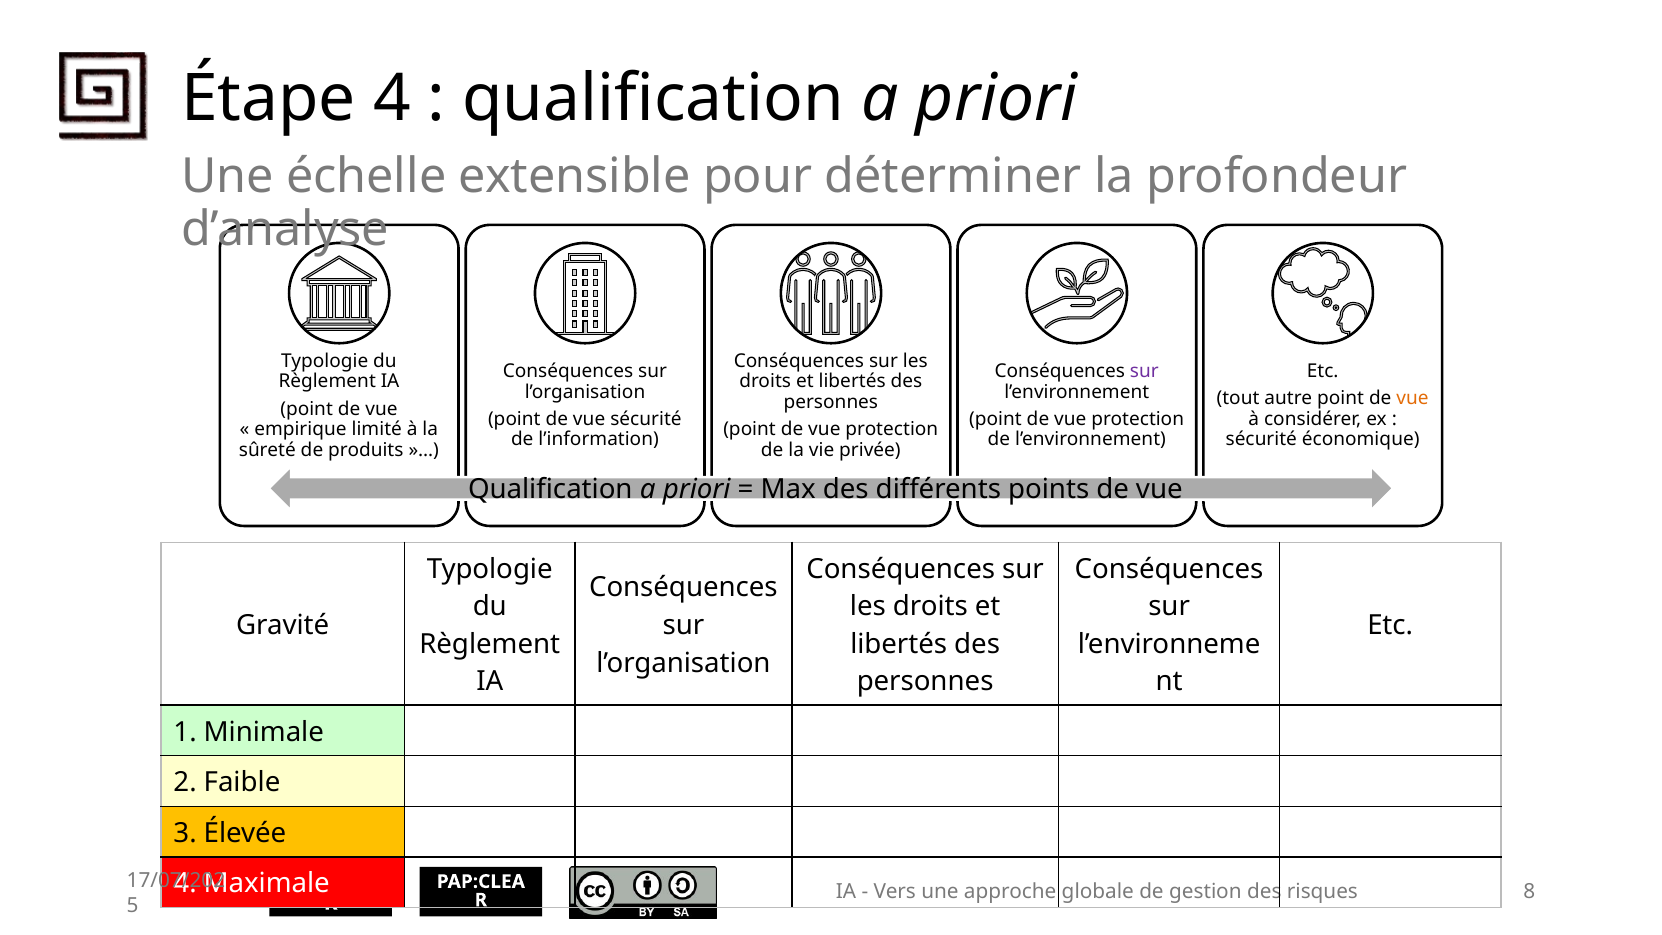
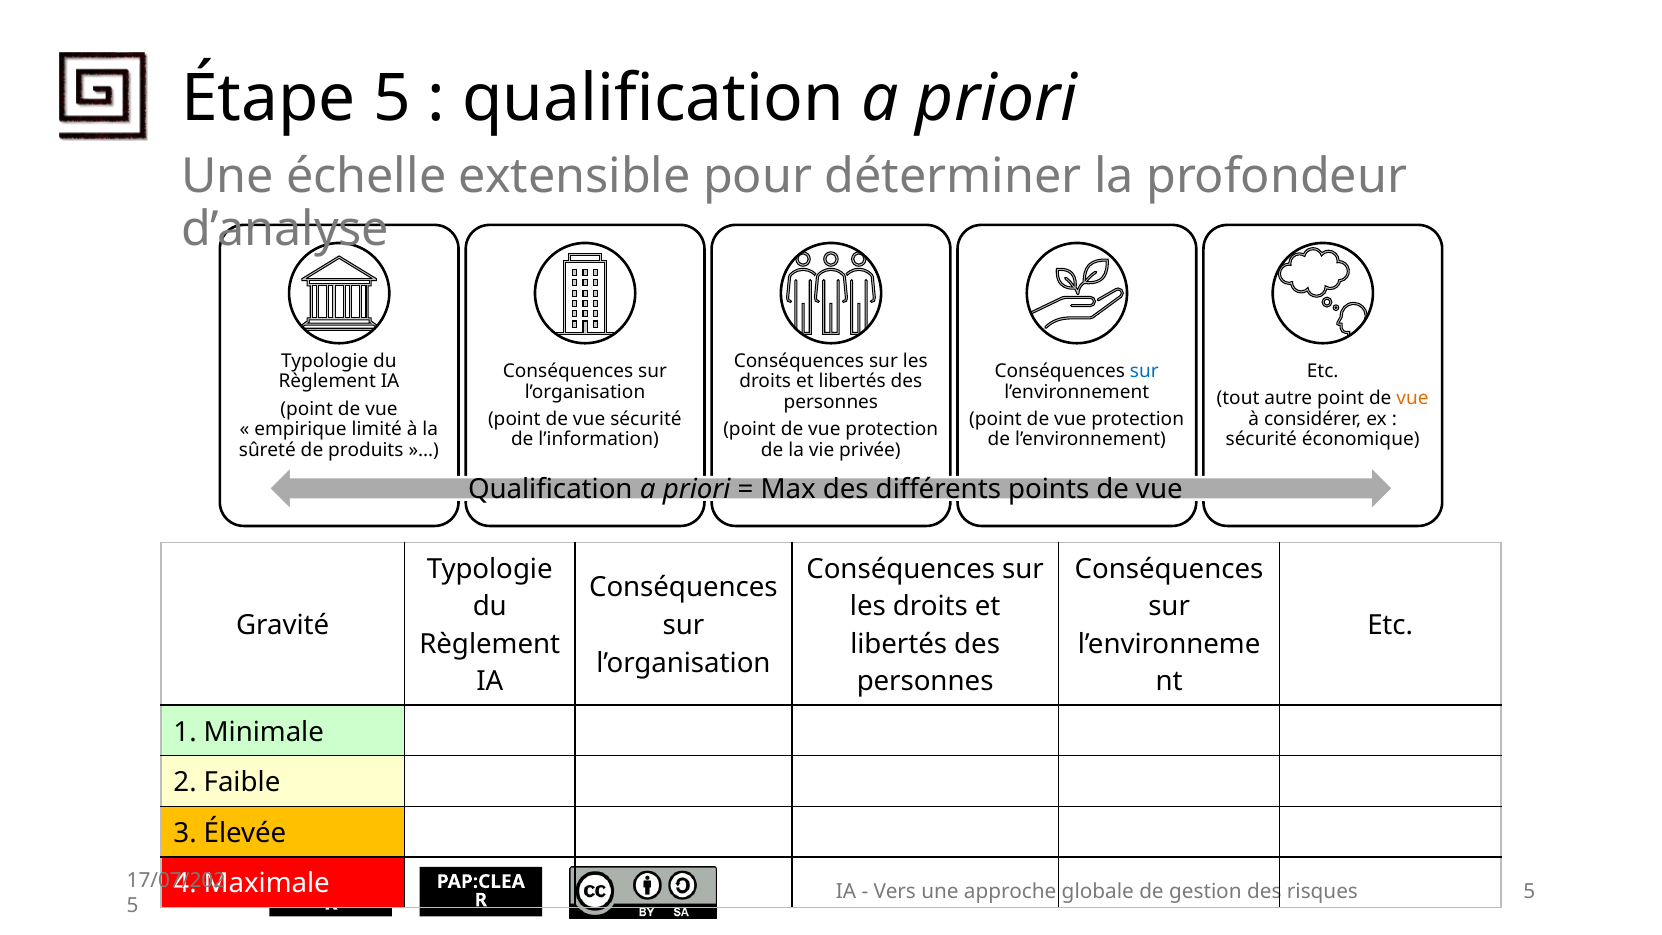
Étape 4: 4 -> 5
sur at (1144, 371) colour: purple -> blue
risques 8: 8 -> 5
